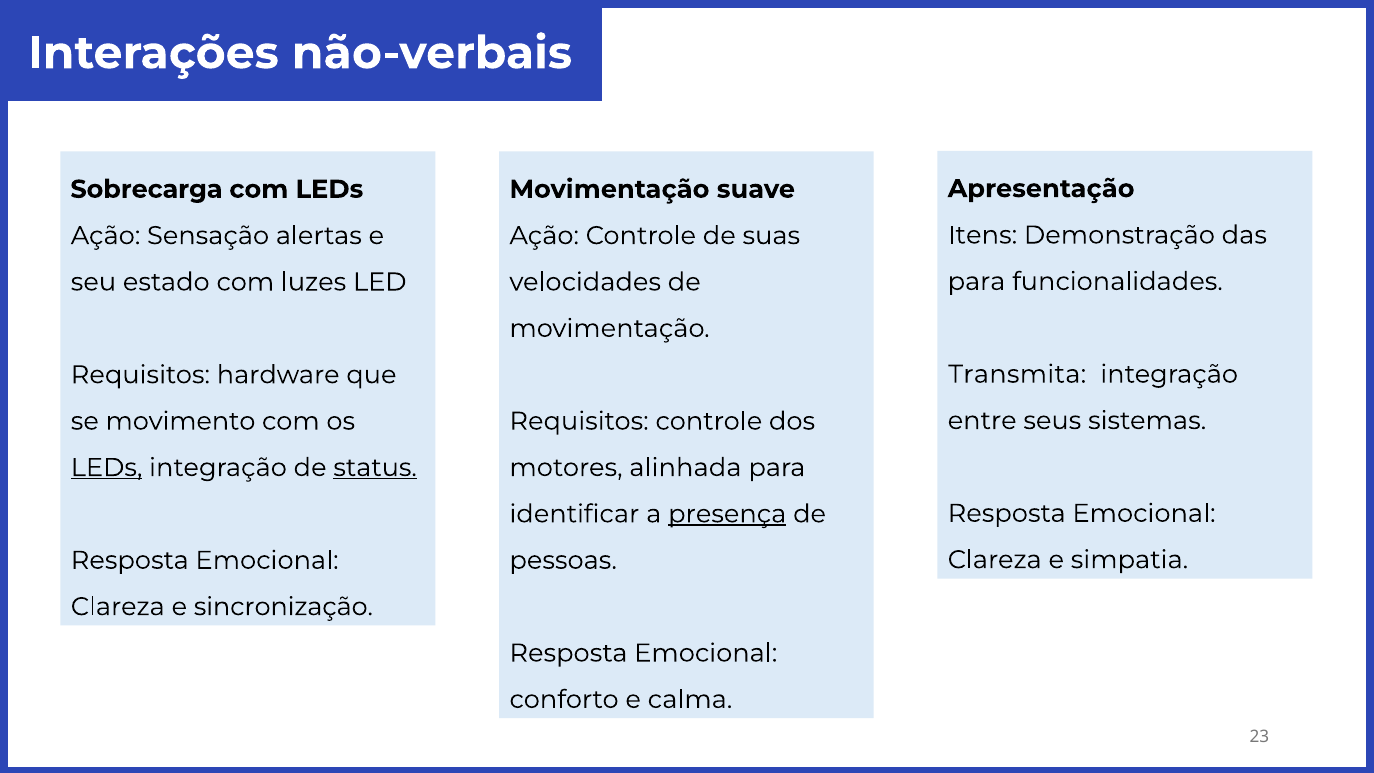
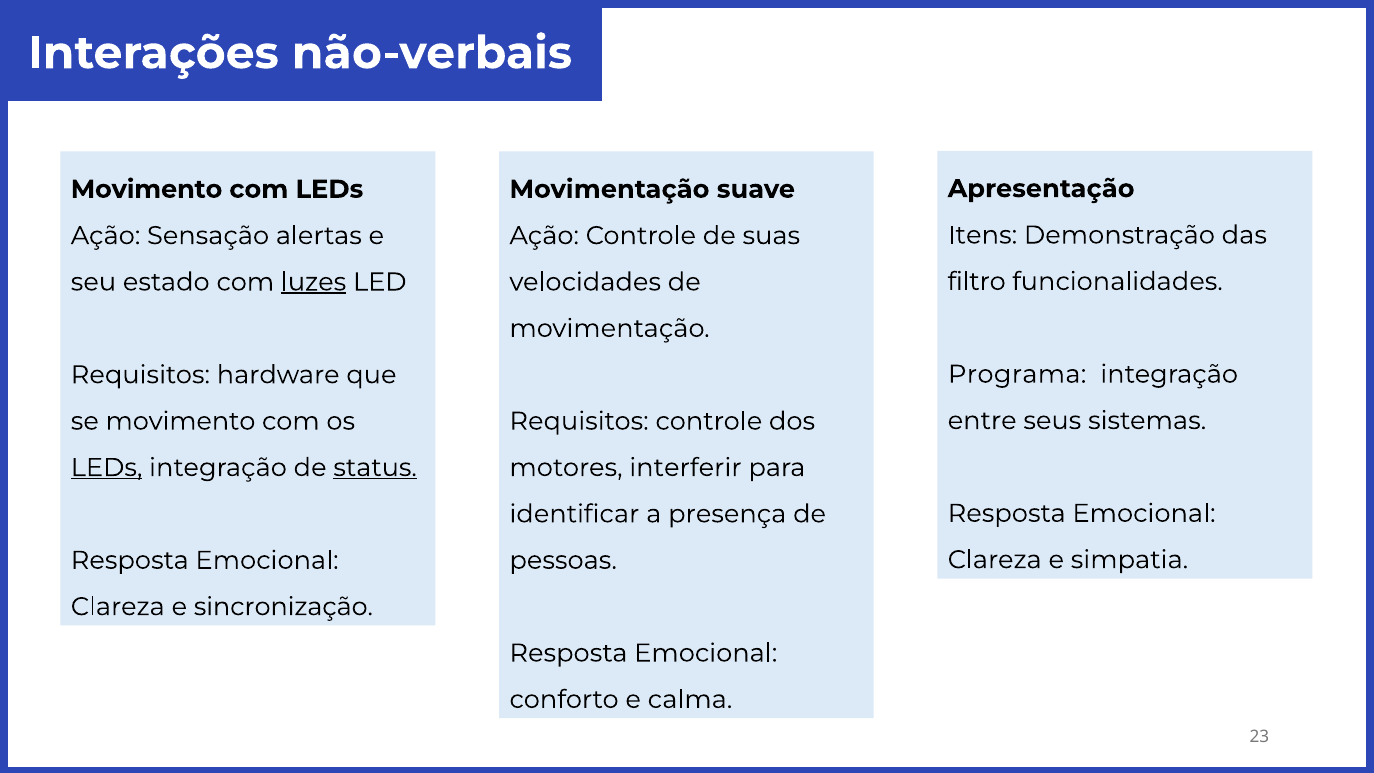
Sobrecarga at (146, 189): Sobrecarga -> Movimento
para at (977, 281): para -> filtro
luzes underline: none -> present
Transmita: Transmita -> Programa
alinhada: alinhada -> interferir
presença underline: present -> none
